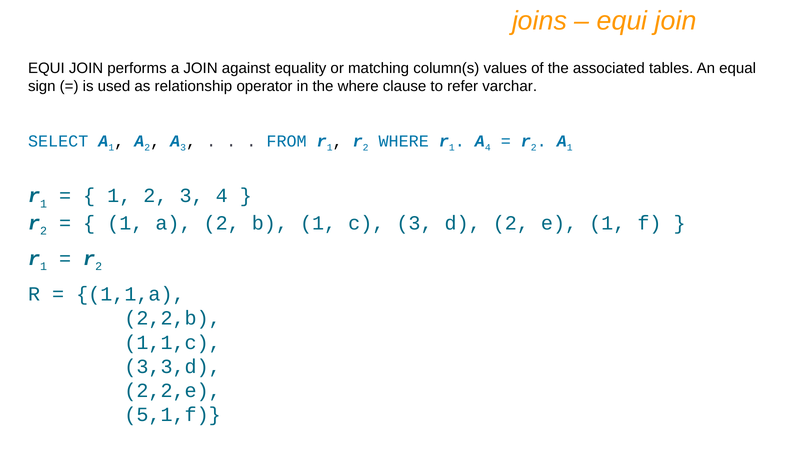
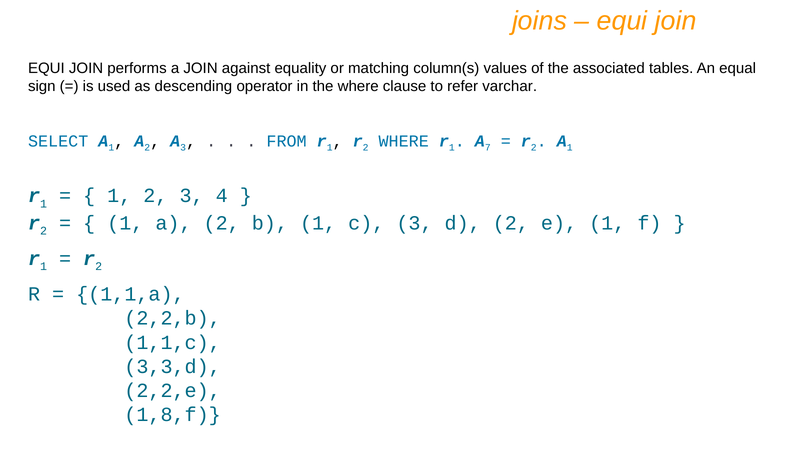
relationship: relationship -> descending
A 4: 4 -> 7
5,1,f: 5,1,f -> 1,8,f
